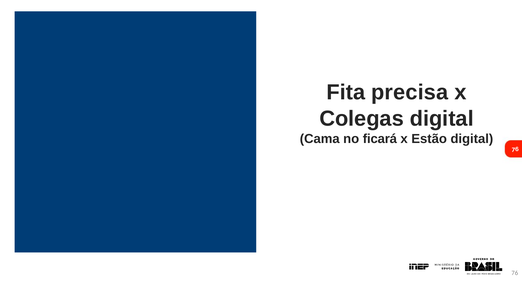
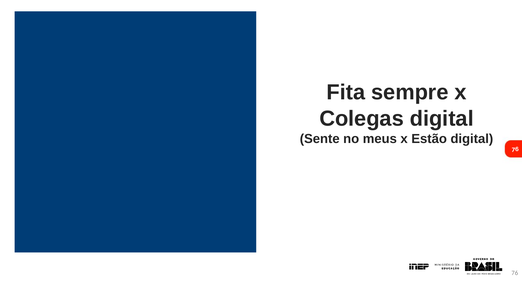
precisa: precisa -> sempre
Cama: Cama -> Sente
ficará: ficará -> meus
